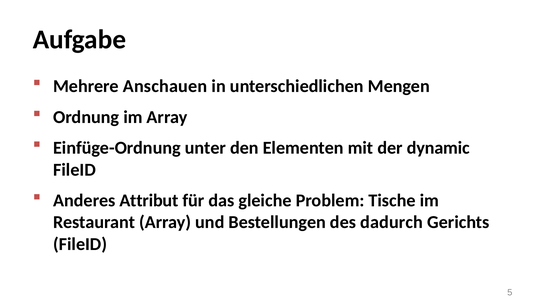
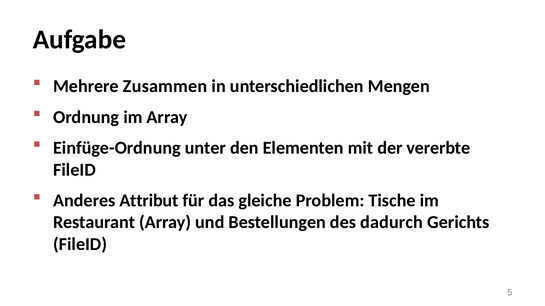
Anschauen: Anschauen -> Zusammen
dynamic: dynamic -> vererbte
